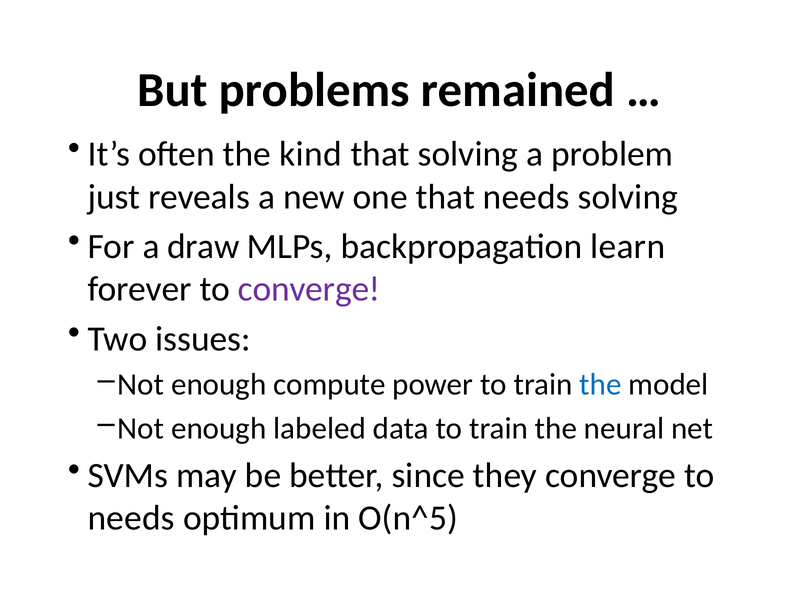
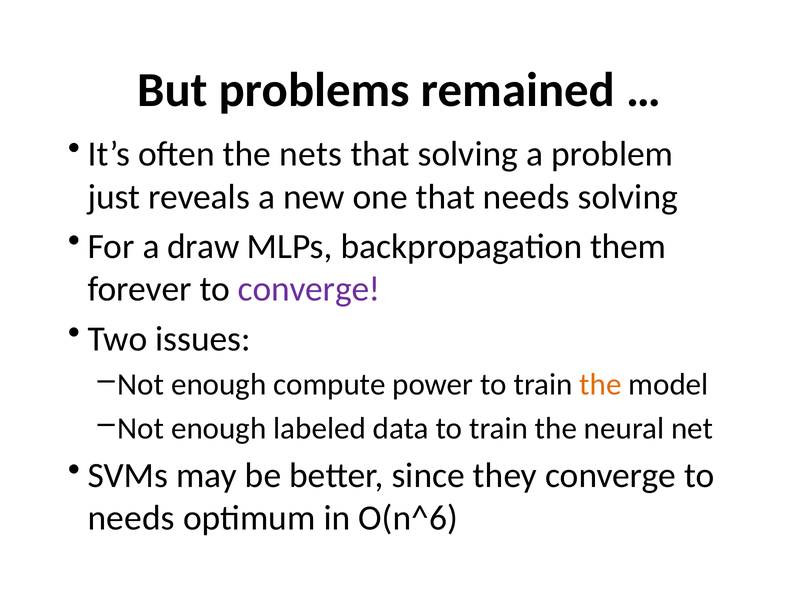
kind: kind -> nets
learn: learn -> them
the at (600, 385) colour: blue -> orange
O(n^5: O(n^5 -> O(n^6
